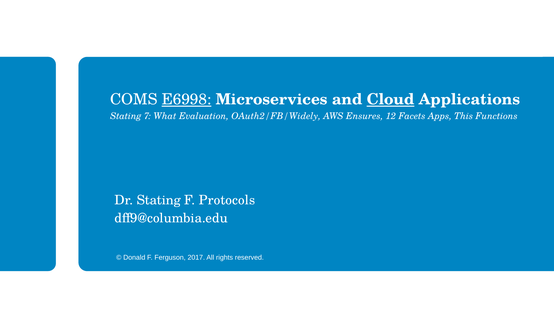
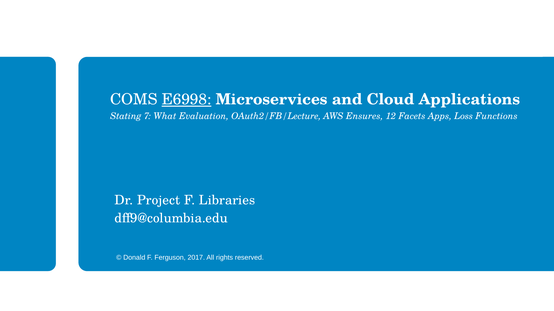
Cloud underline: present -> none
OAuth2/FB/Widely: OAuth2/FB/Widely -> OAuth2/FB/Lecture
This: This -> Loss
Dr Stating: Stating -> Project
Protocols: Protocols -> Libraries
